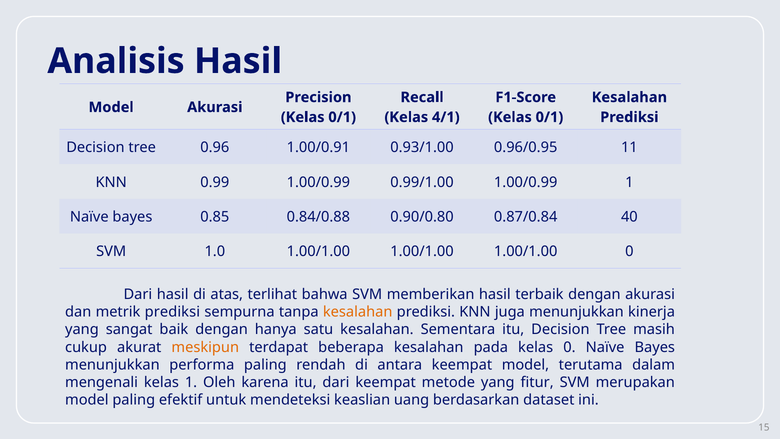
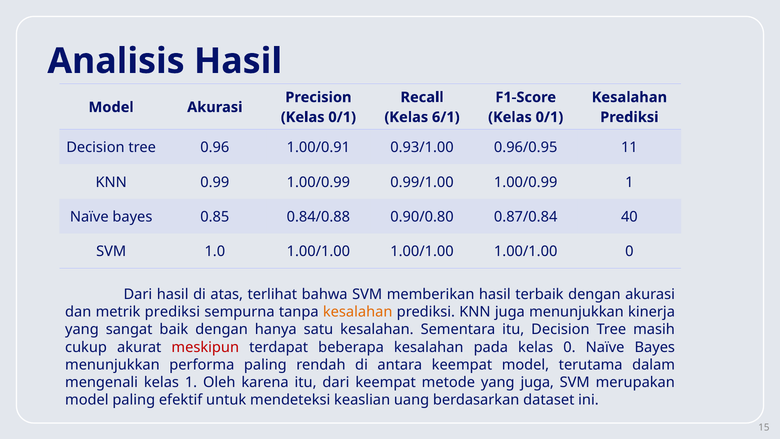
4/1: 4/1 -> 6/1
meskipun colour: orange -> red
yang fitur: fitur -> juga
